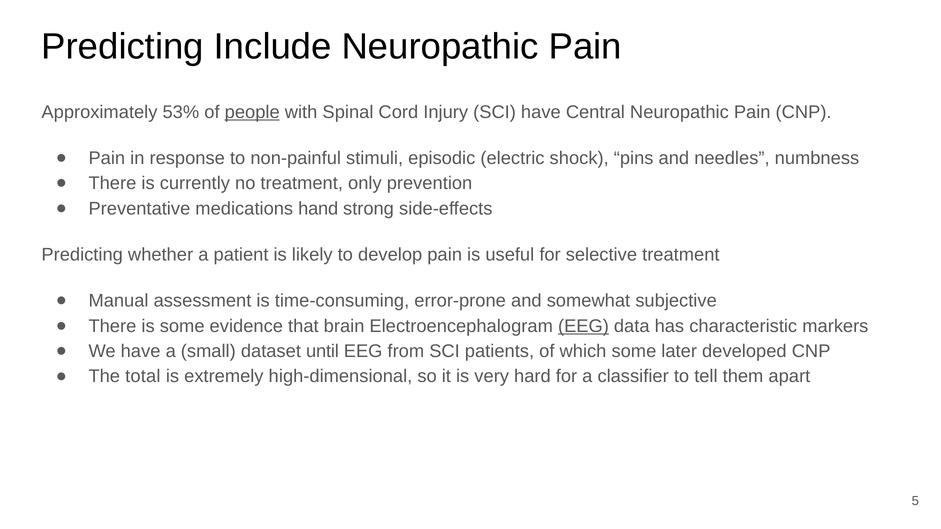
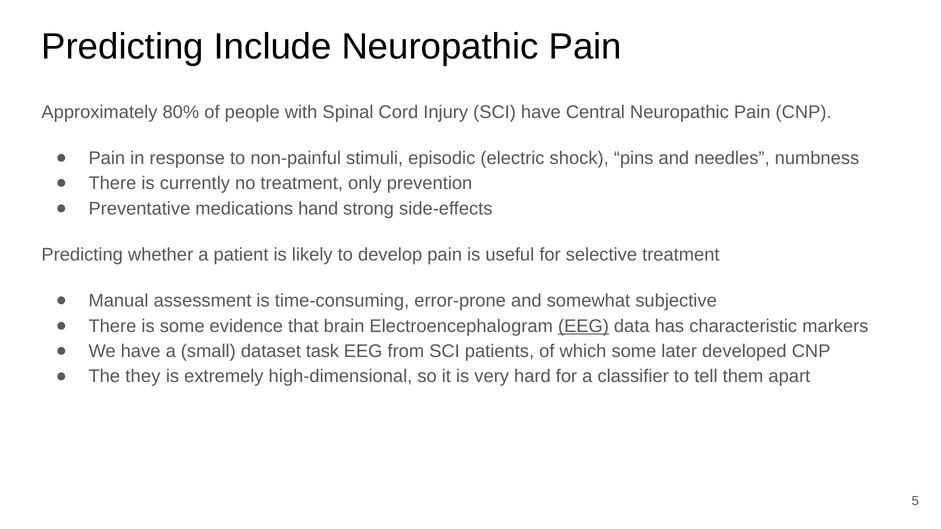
53%: 53% -> 80%
people underline: present -> none
until: until -> task
total: total -> they
